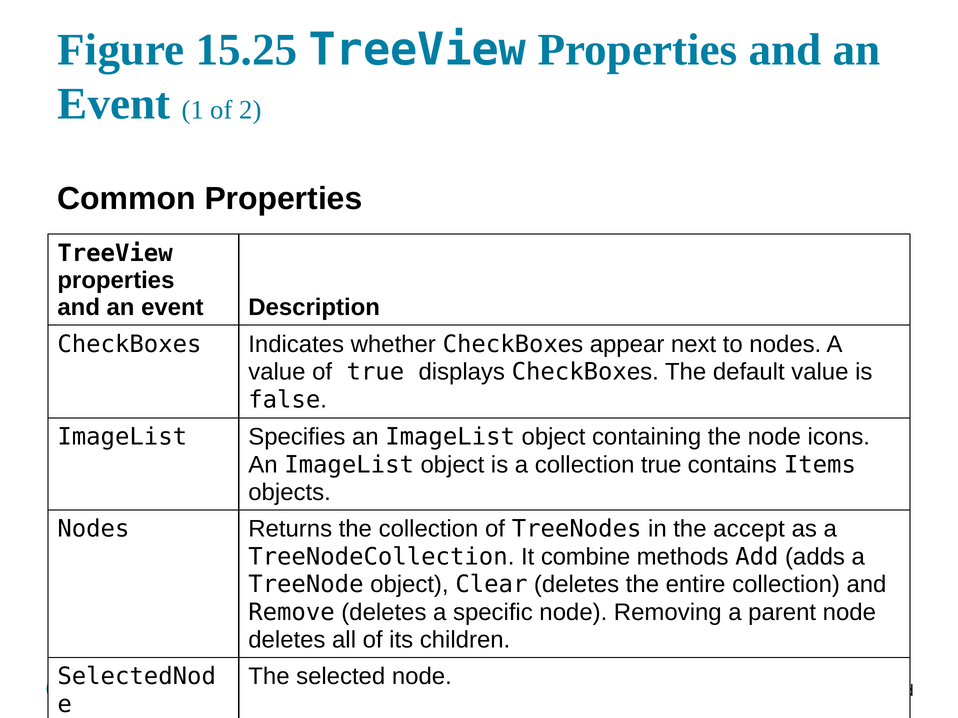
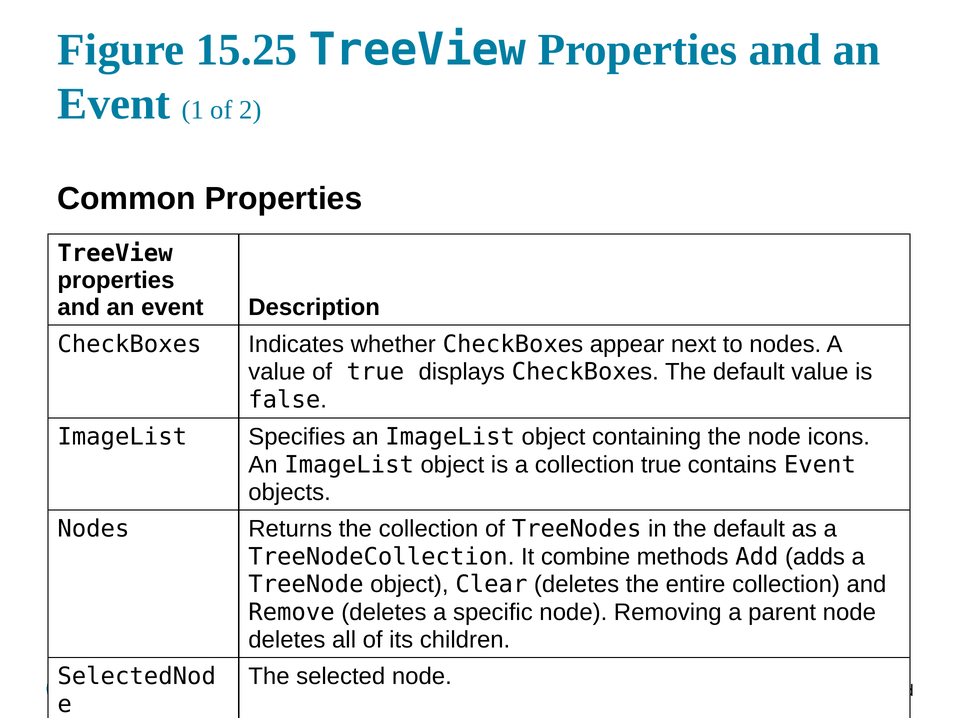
contains Items: Items -> Event
in the accept: accept -> default
